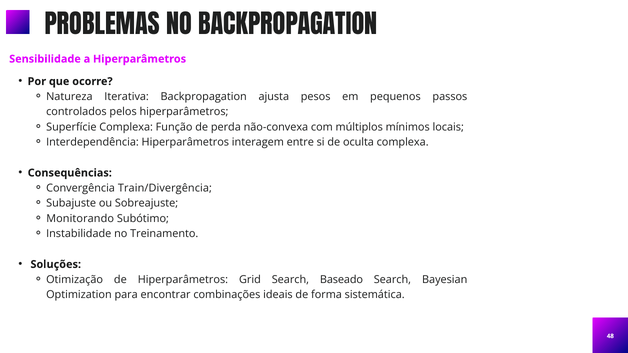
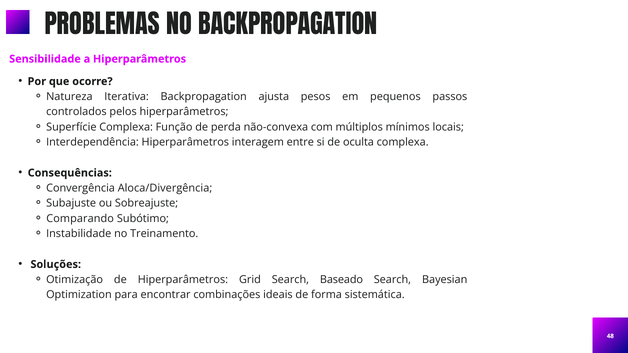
Train/Divergência: Train/Divergência -> Aloca/Divergência
Monitorando: Monitorando -> Comparando
